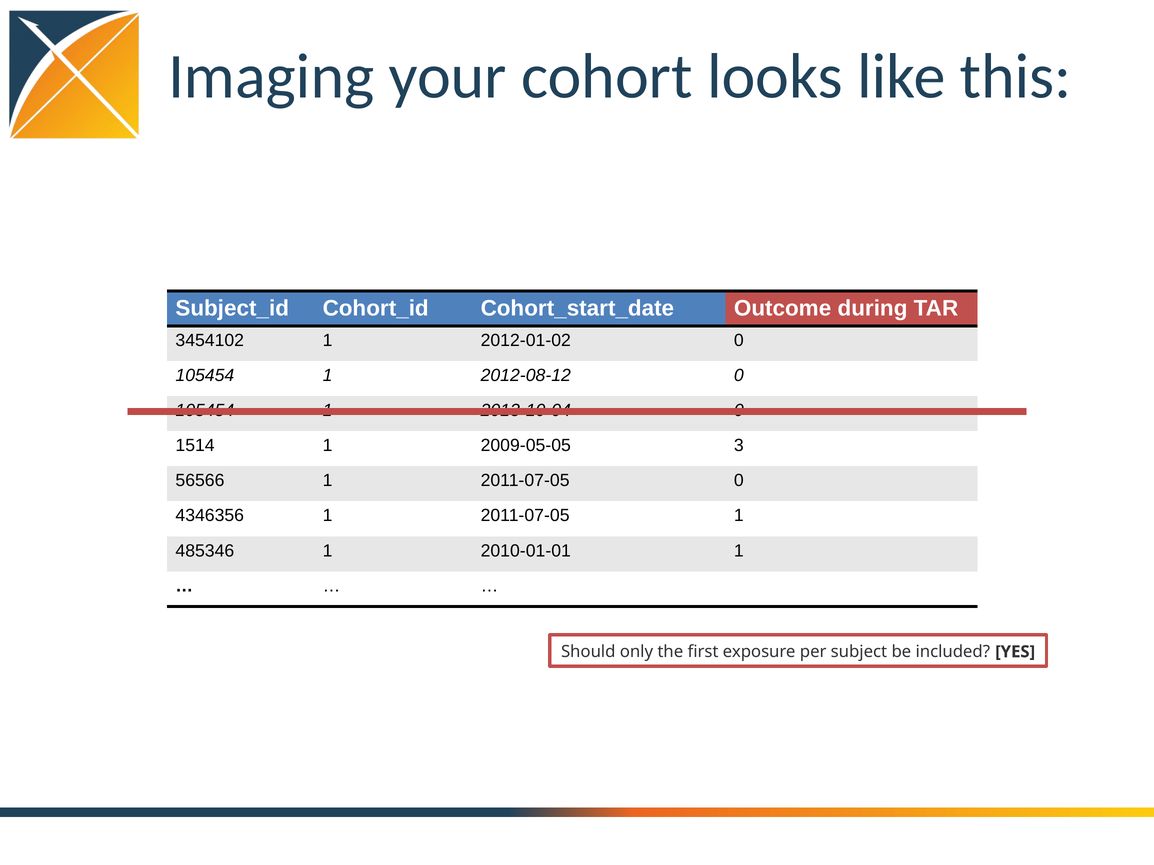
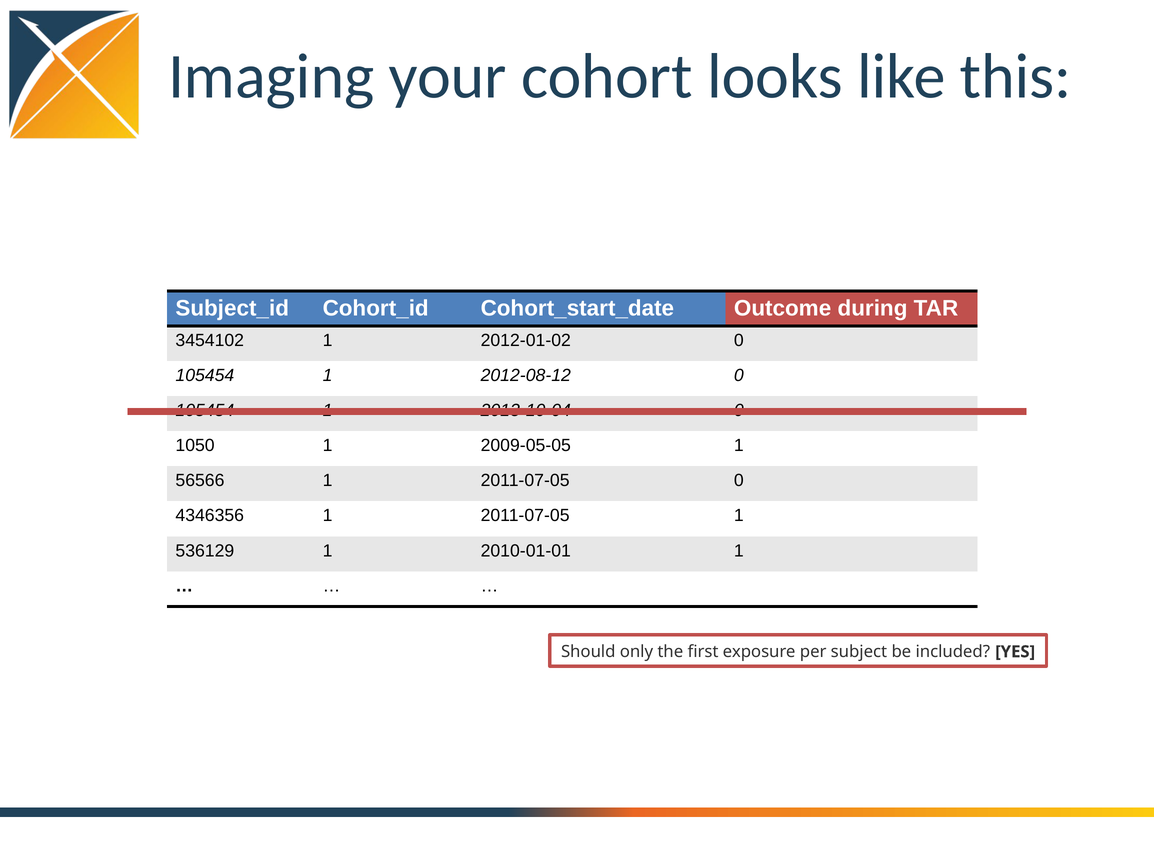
1514: 1514 -> 1050
2009-05-05 3: 3 -> 1
485346: 485346 -> 536129
